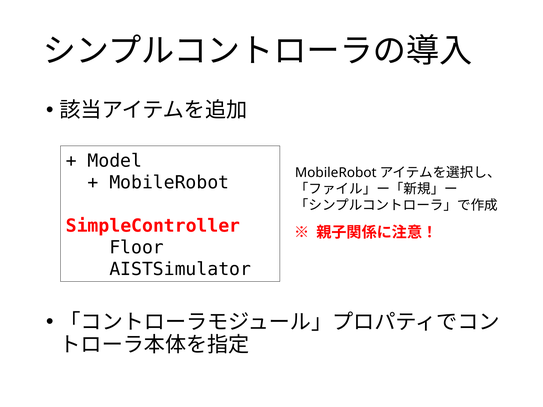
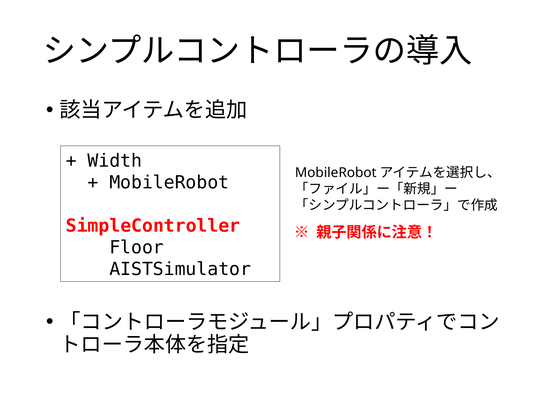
Model: Model -> Width
